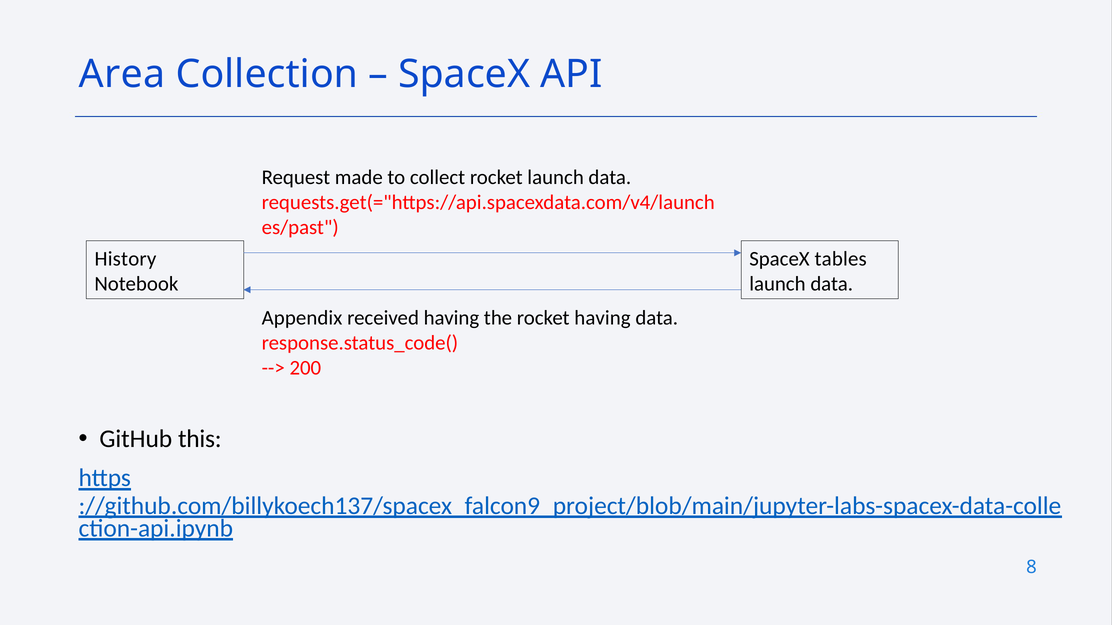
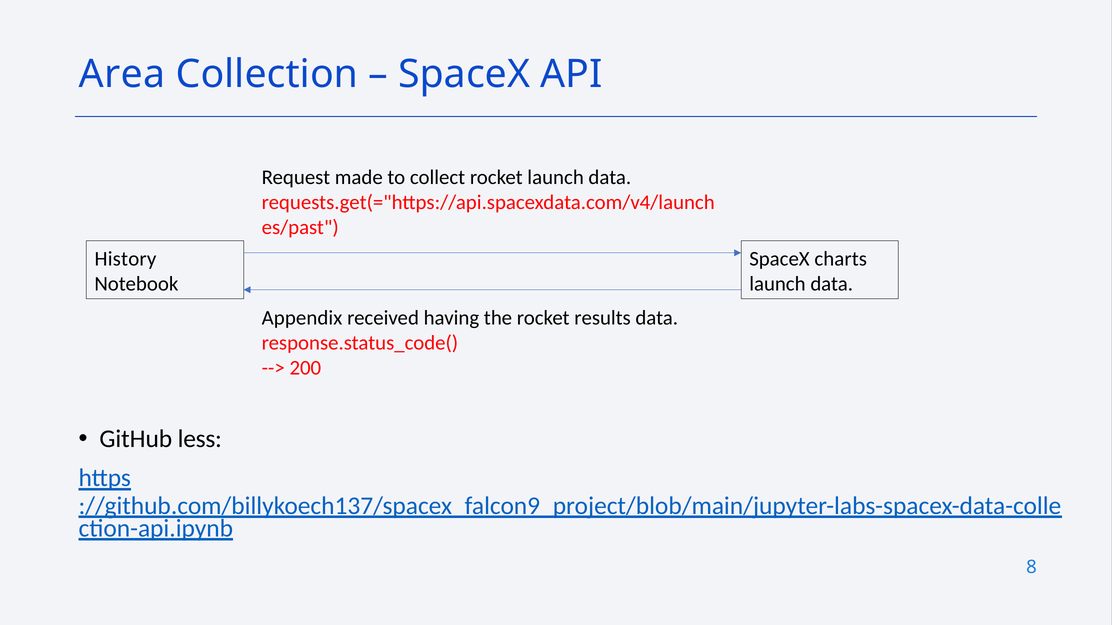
tables: tables -> charts
rocket having: having -> results
this: this -> less
